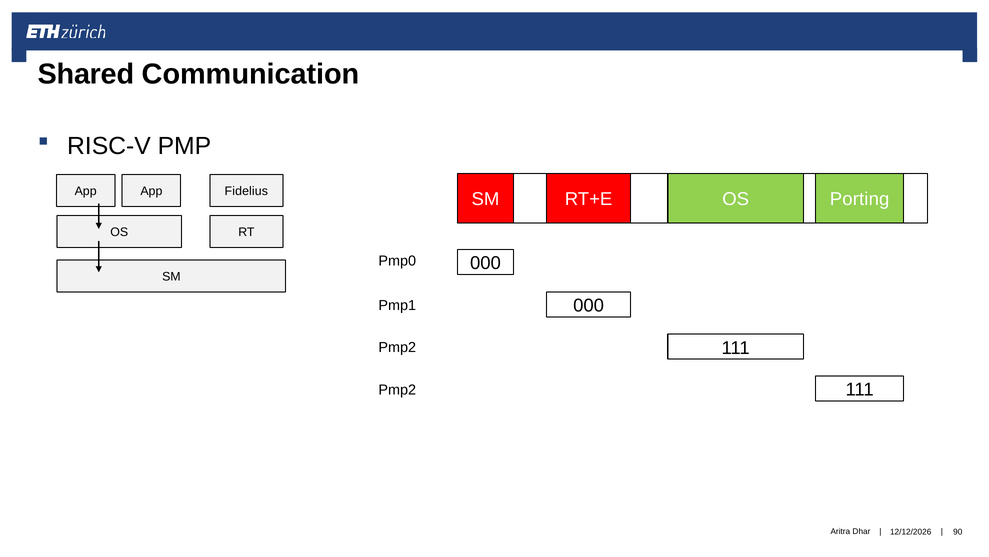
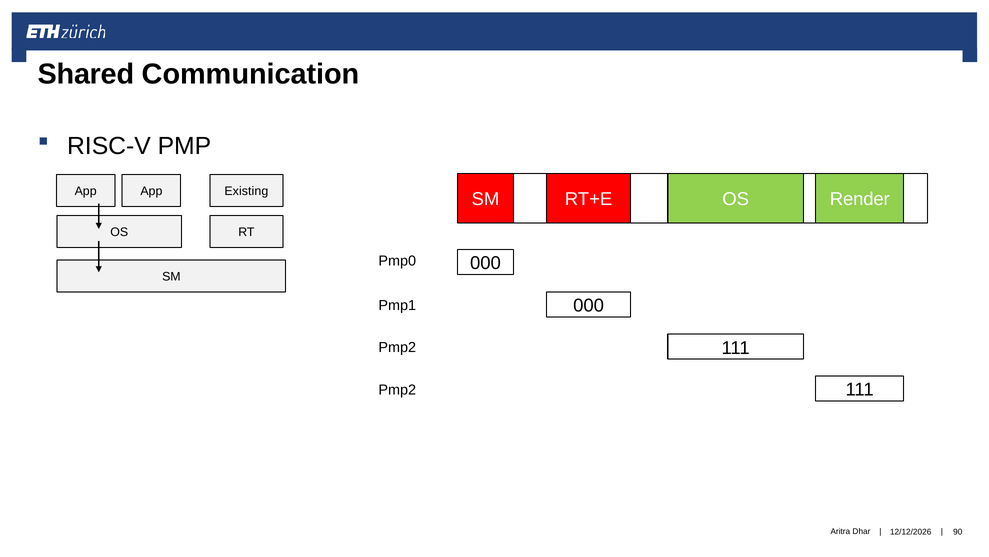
Fidelius: Fidelius -> Existing
Porting: Porting -> Render
